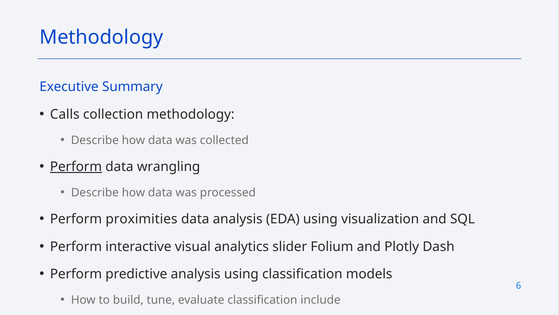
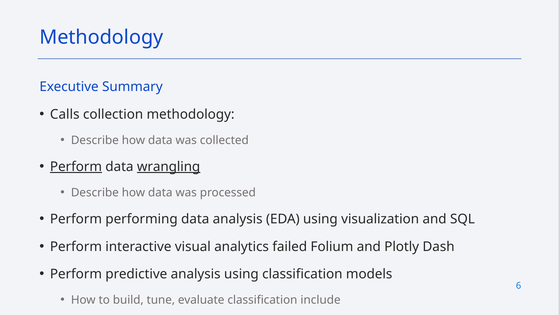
wrangling underline: none -> present
proximities: proximities -> performing
slider: slider -> failed
